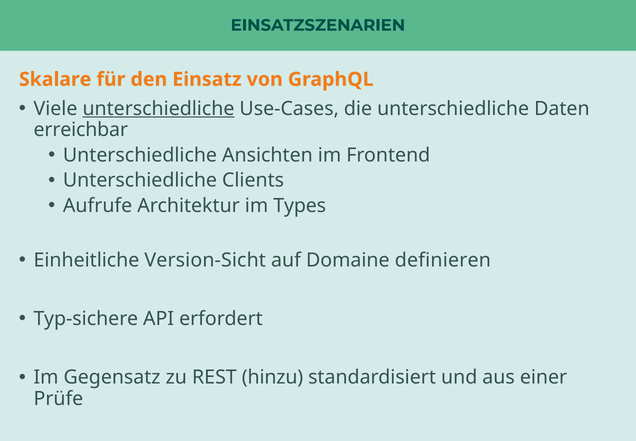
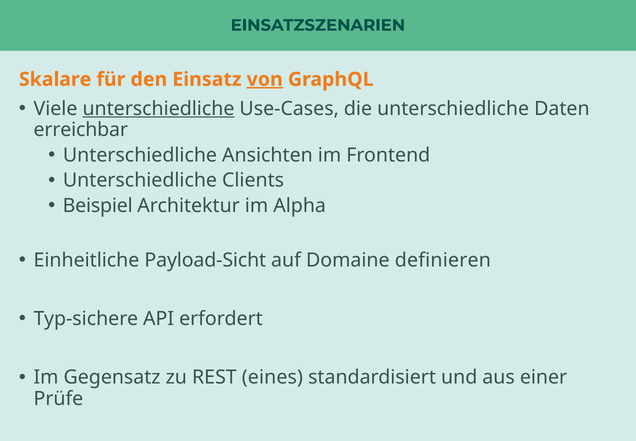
von underline: none -> present
Aufrufe: Aufrufe -> Beispiel
Types: Types -> Alpha
Version-Sicht: Version-Sicht -> Payload-Sicht
hinzu: hinzu -> eines
